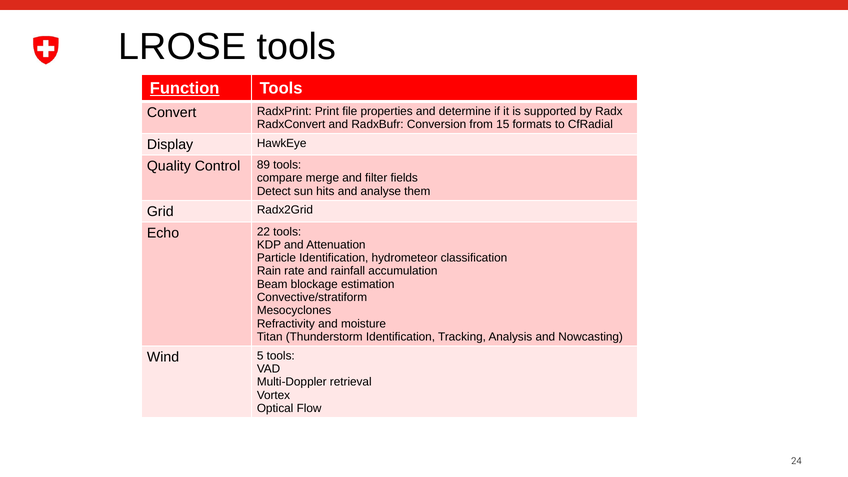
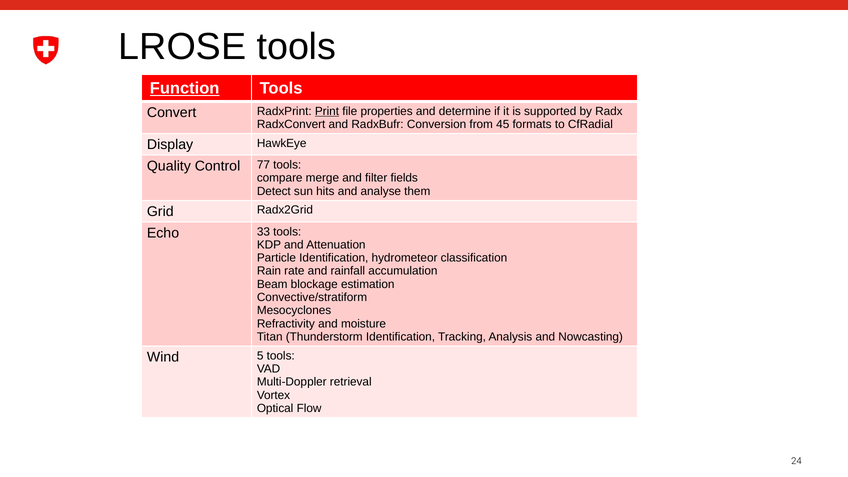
Print underline: none -> present
15: 15 -> 45
89: 89 -> 77
22: 22 -> 33
